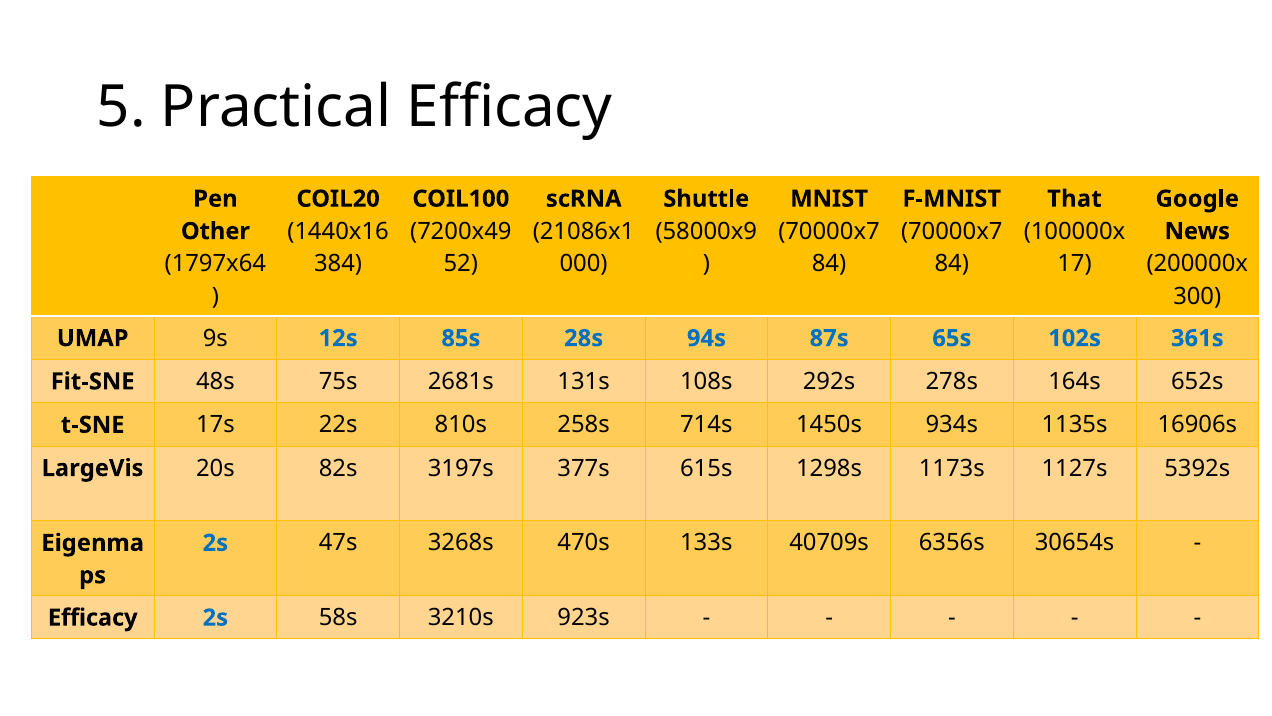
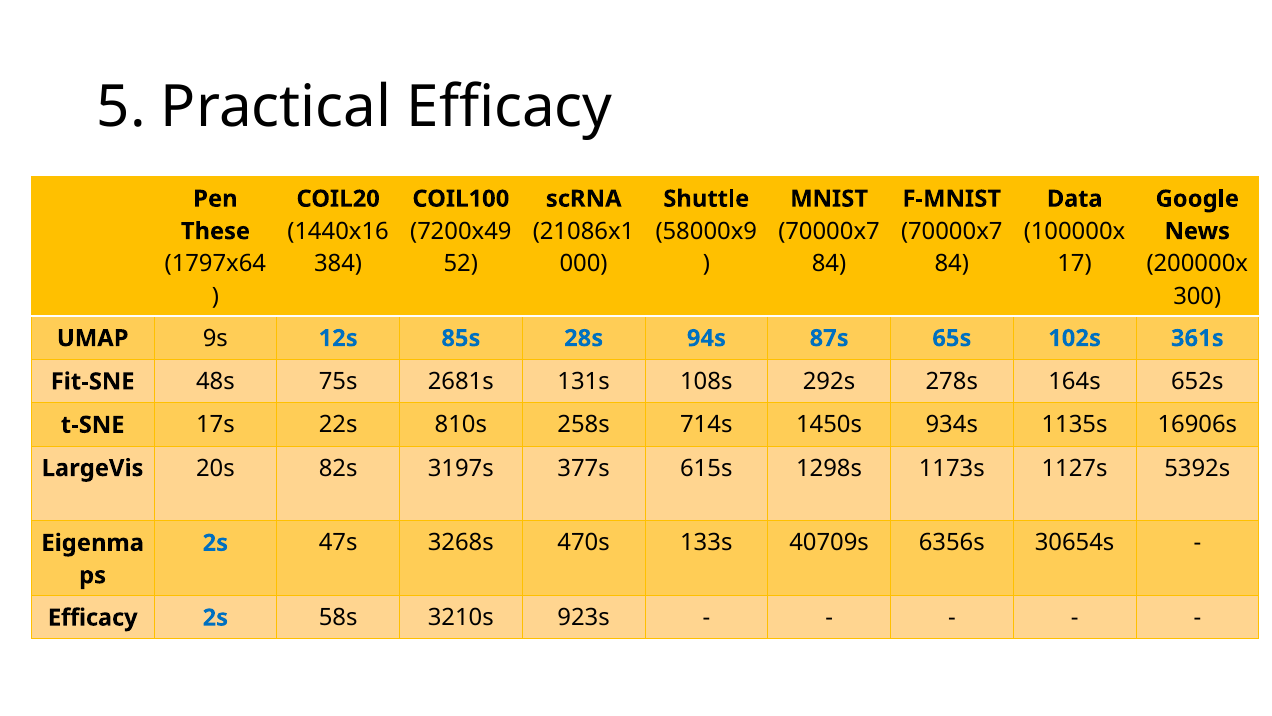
That: That -> Data
Other: Other -> These
